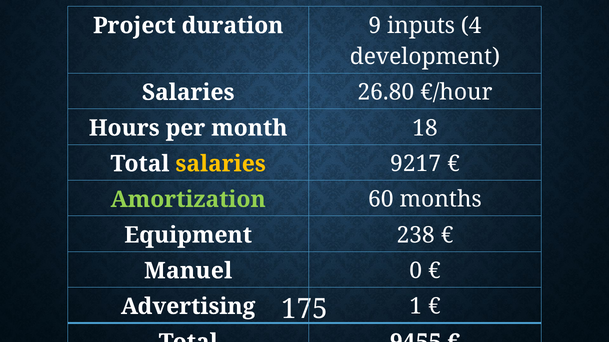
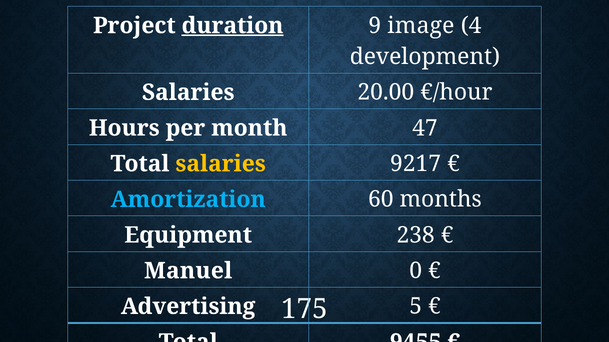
duration underline: none -> present
inputs: inputs -> image
26.80: 26.80 -> 20.00
18: 18 -> 47
Amortization colour: light green -> light blue
1: 1 -> 5
